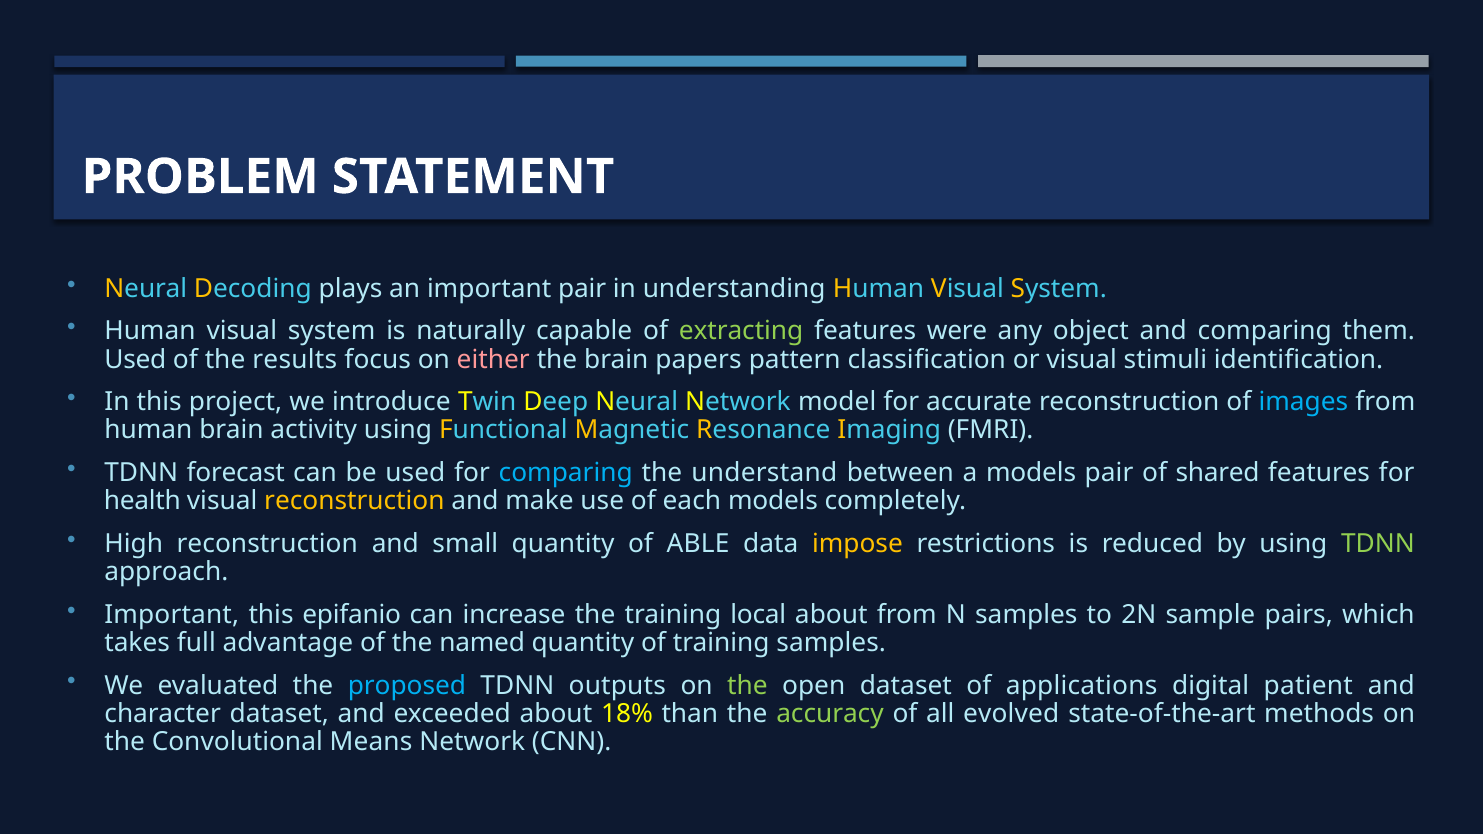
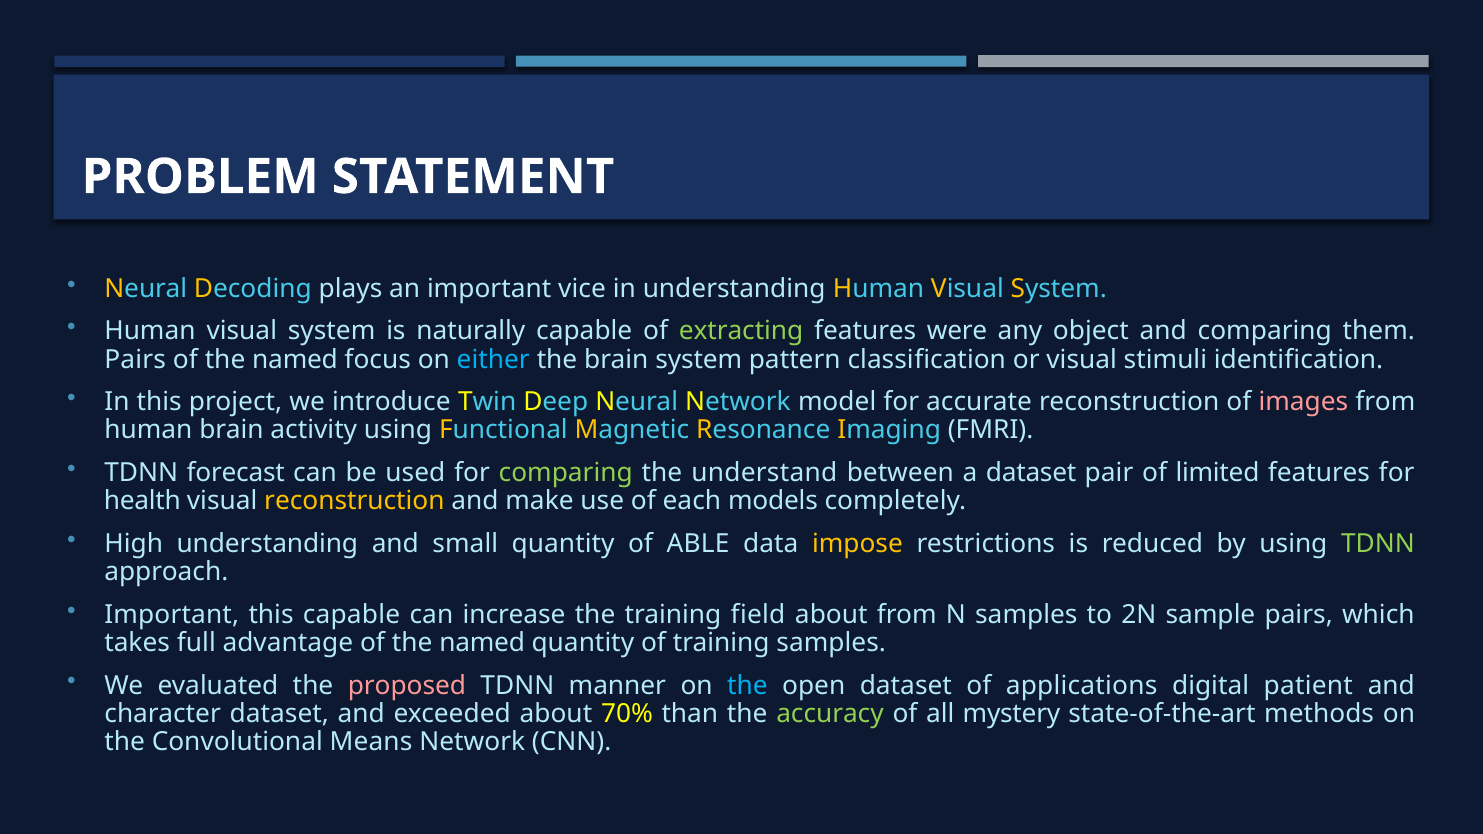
important pair: pair -> vice
Used at (135, 360): Used -> Pairs
results at (295, 360): results -> named
either colour: pink -> light blue
brain papers: papers -> system
images colour: light blue -> pink
comparing at (566, 473) colour: light blue -> light green
a models: models -> dataset
shared: shared -> limited
High reconstruction: reconstruction -> understanding
this epifanio: epifanio -> capable
local: local -> field
proposed colour: light blue -> pink
outputs: outputs -> manner
the at (747, 686) colour: light green -> light blue
18%: 18% -> 70%
evolved: evolved -> mystery
